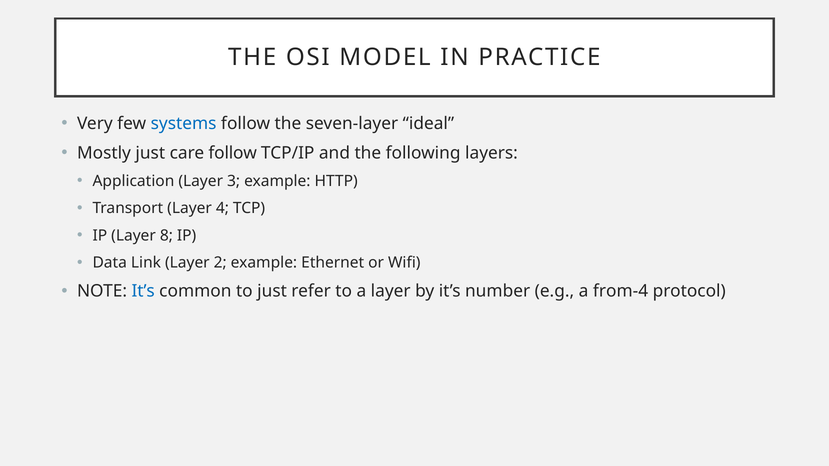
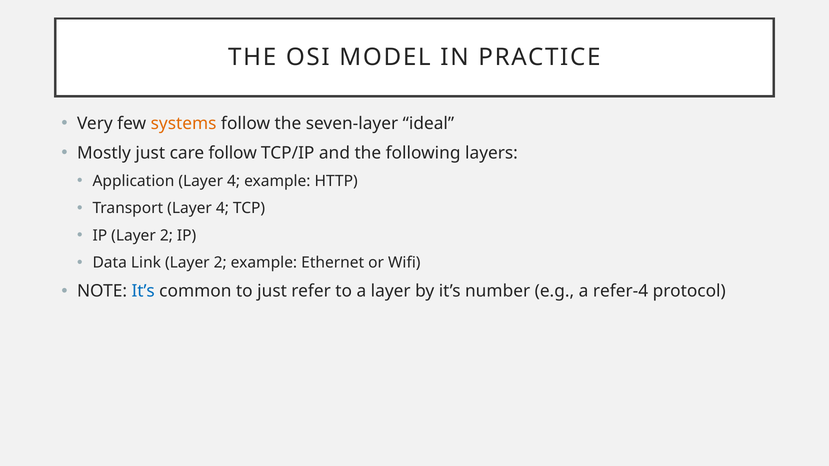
systems colour: blue -> orange
Application Layer 3: 3 -> 4
IP Layer 8: 8 -> 2
from-4: from-4 -> refer-4
